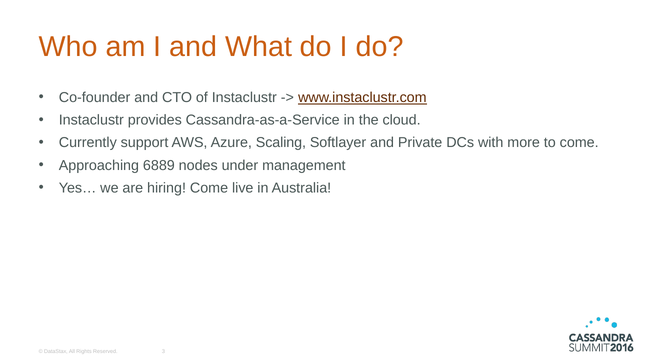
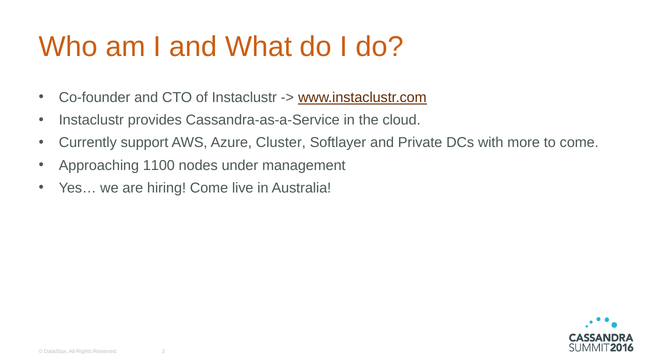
Scaling: Scaling -> Cluster
6889: 6889 -> 1100
